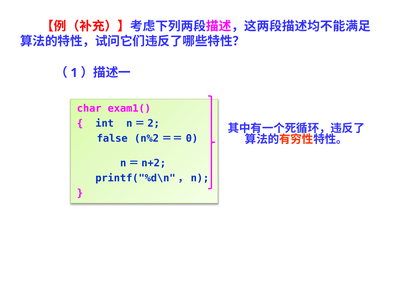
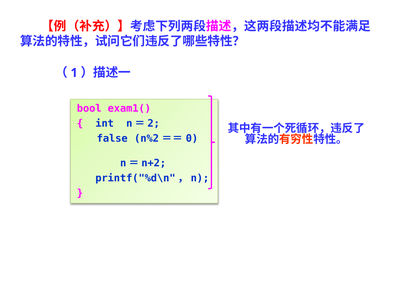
char: char -> bool
